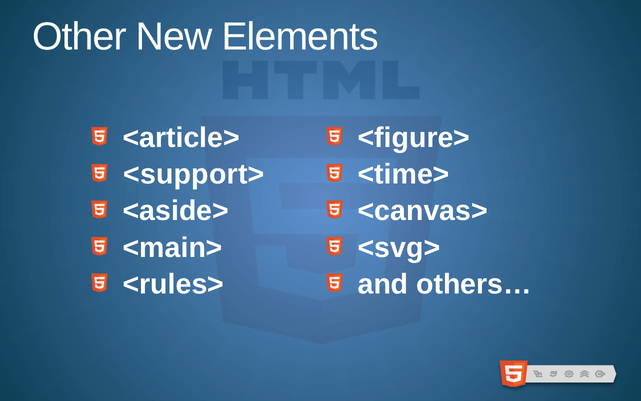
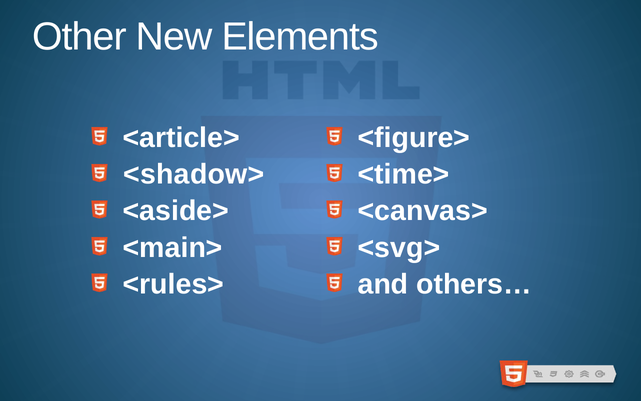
<support>: <support> -> <shadow>
